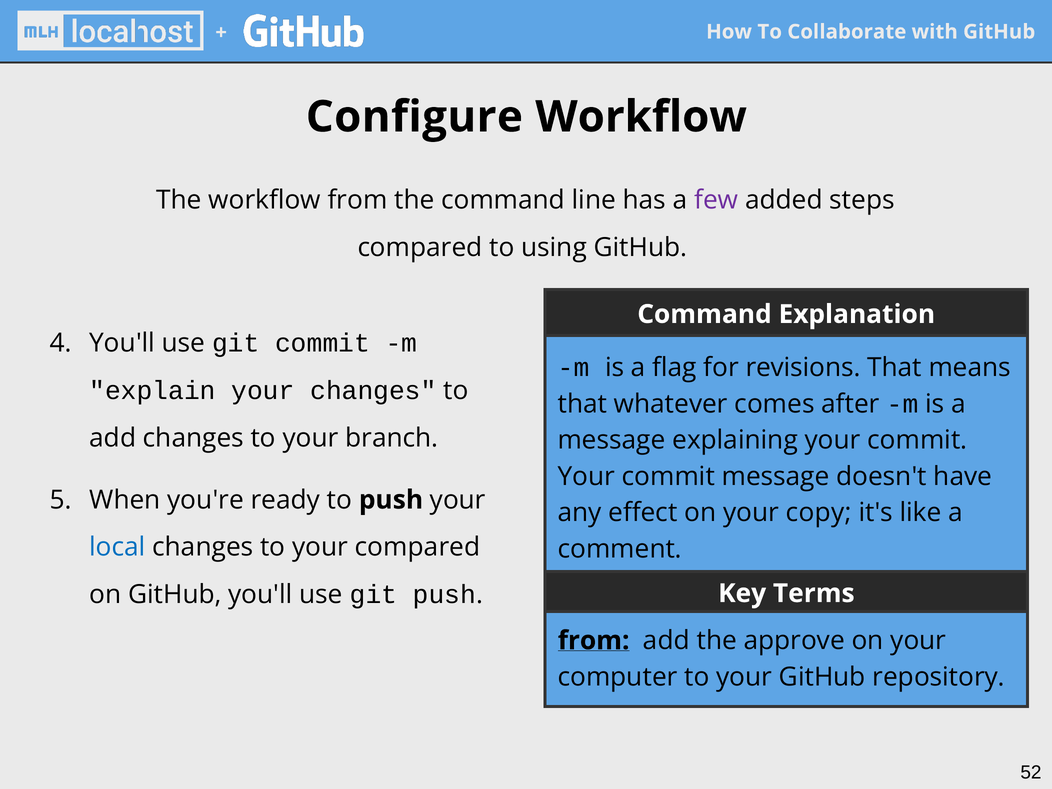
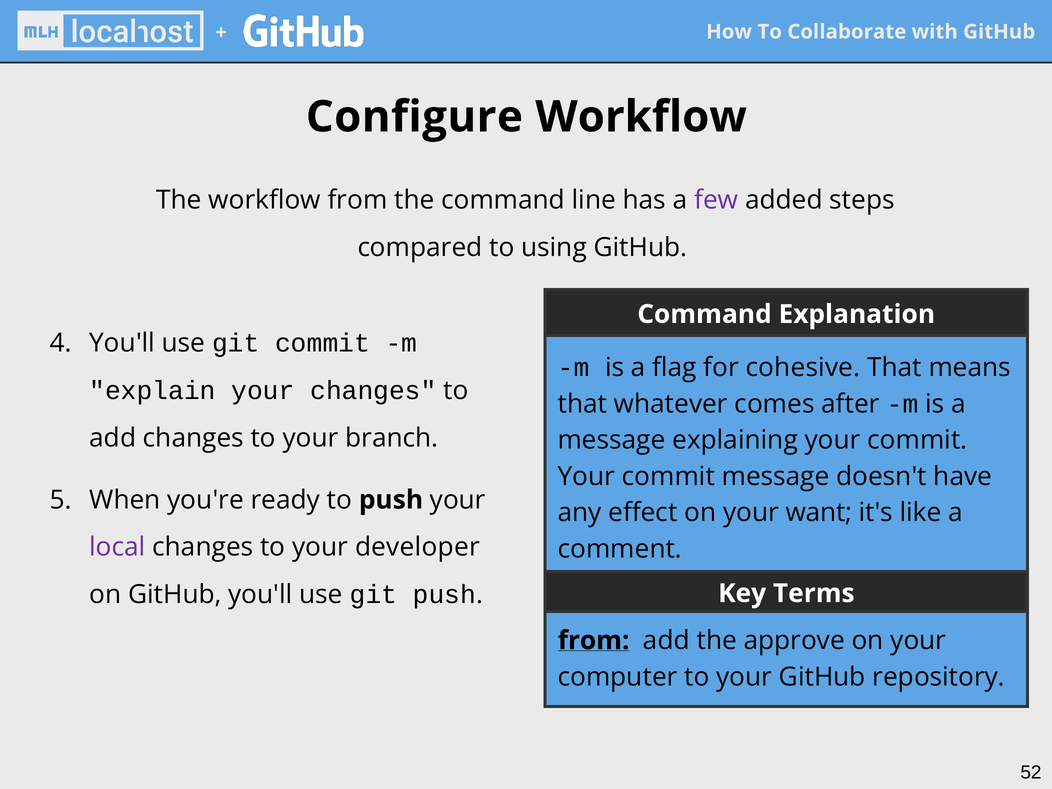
revisions: revisions -> cohesive
copy: copy -> want
local colour: blue -> purple
your compared: compared -> developer
